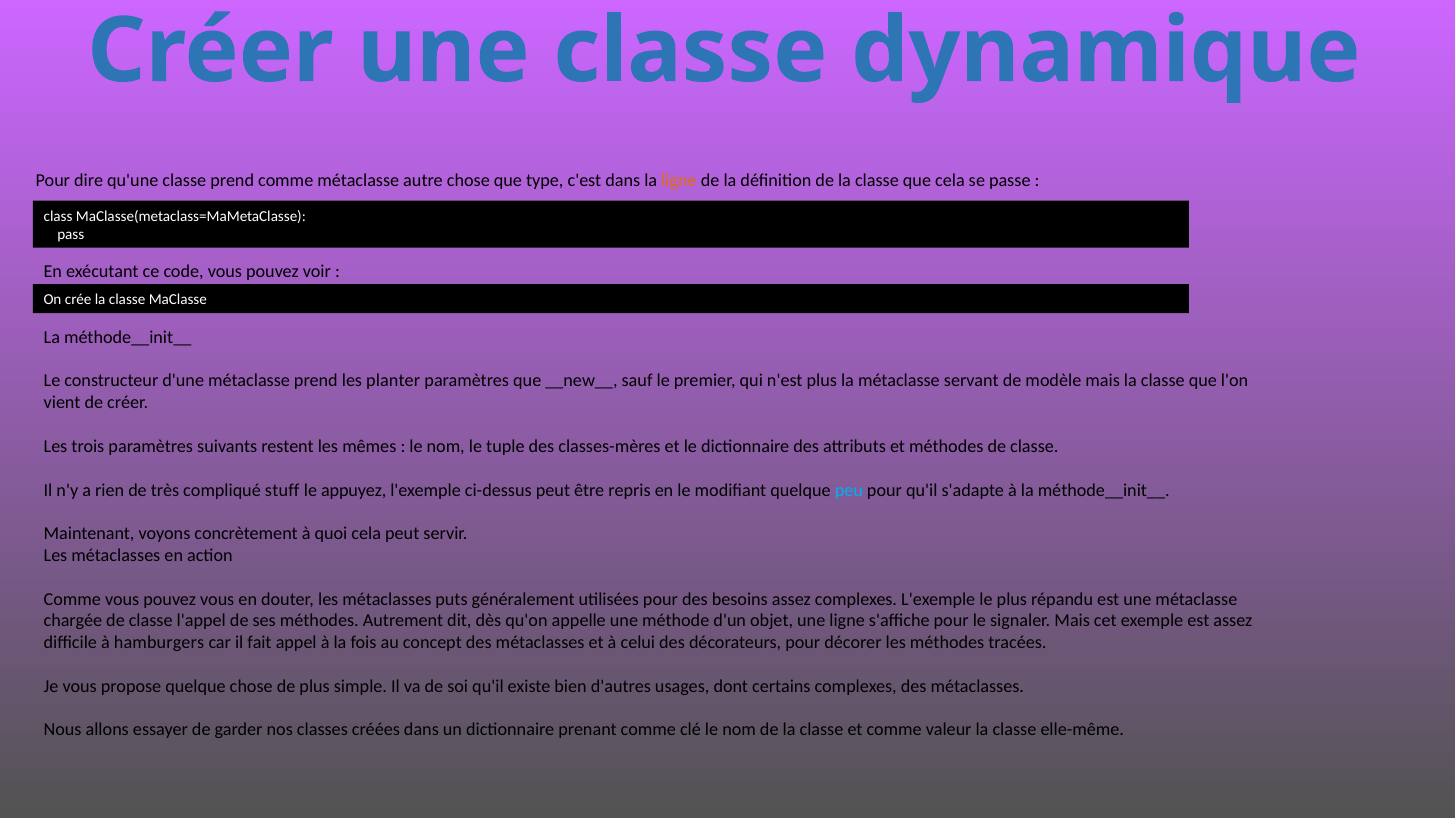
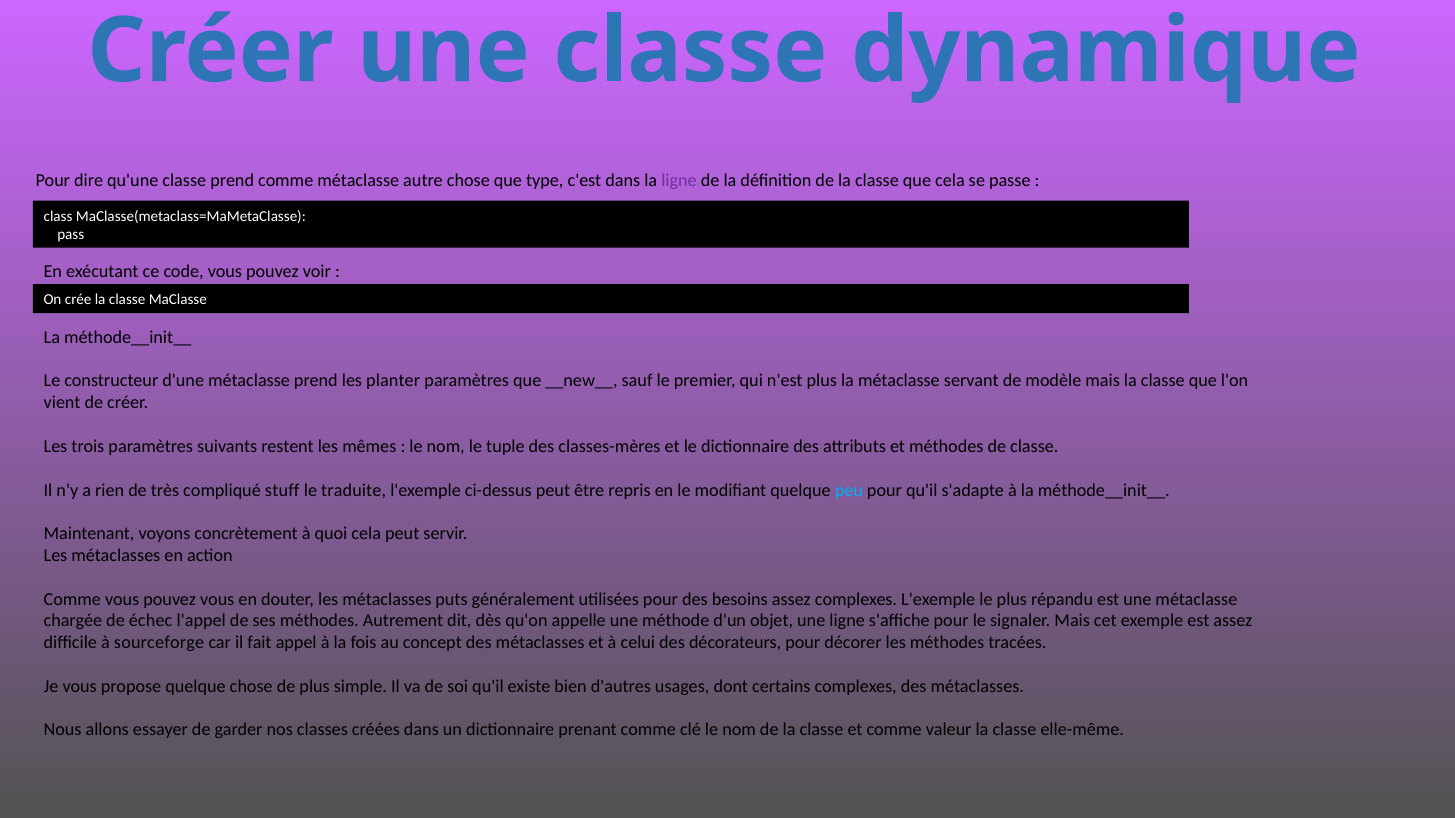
ligne at (679, 181) colour: orange -> purple
appuyez: appuyez -> traduite
chargée de classe: classe -> échec
hamburgers: hamburgers -> sourceforge
